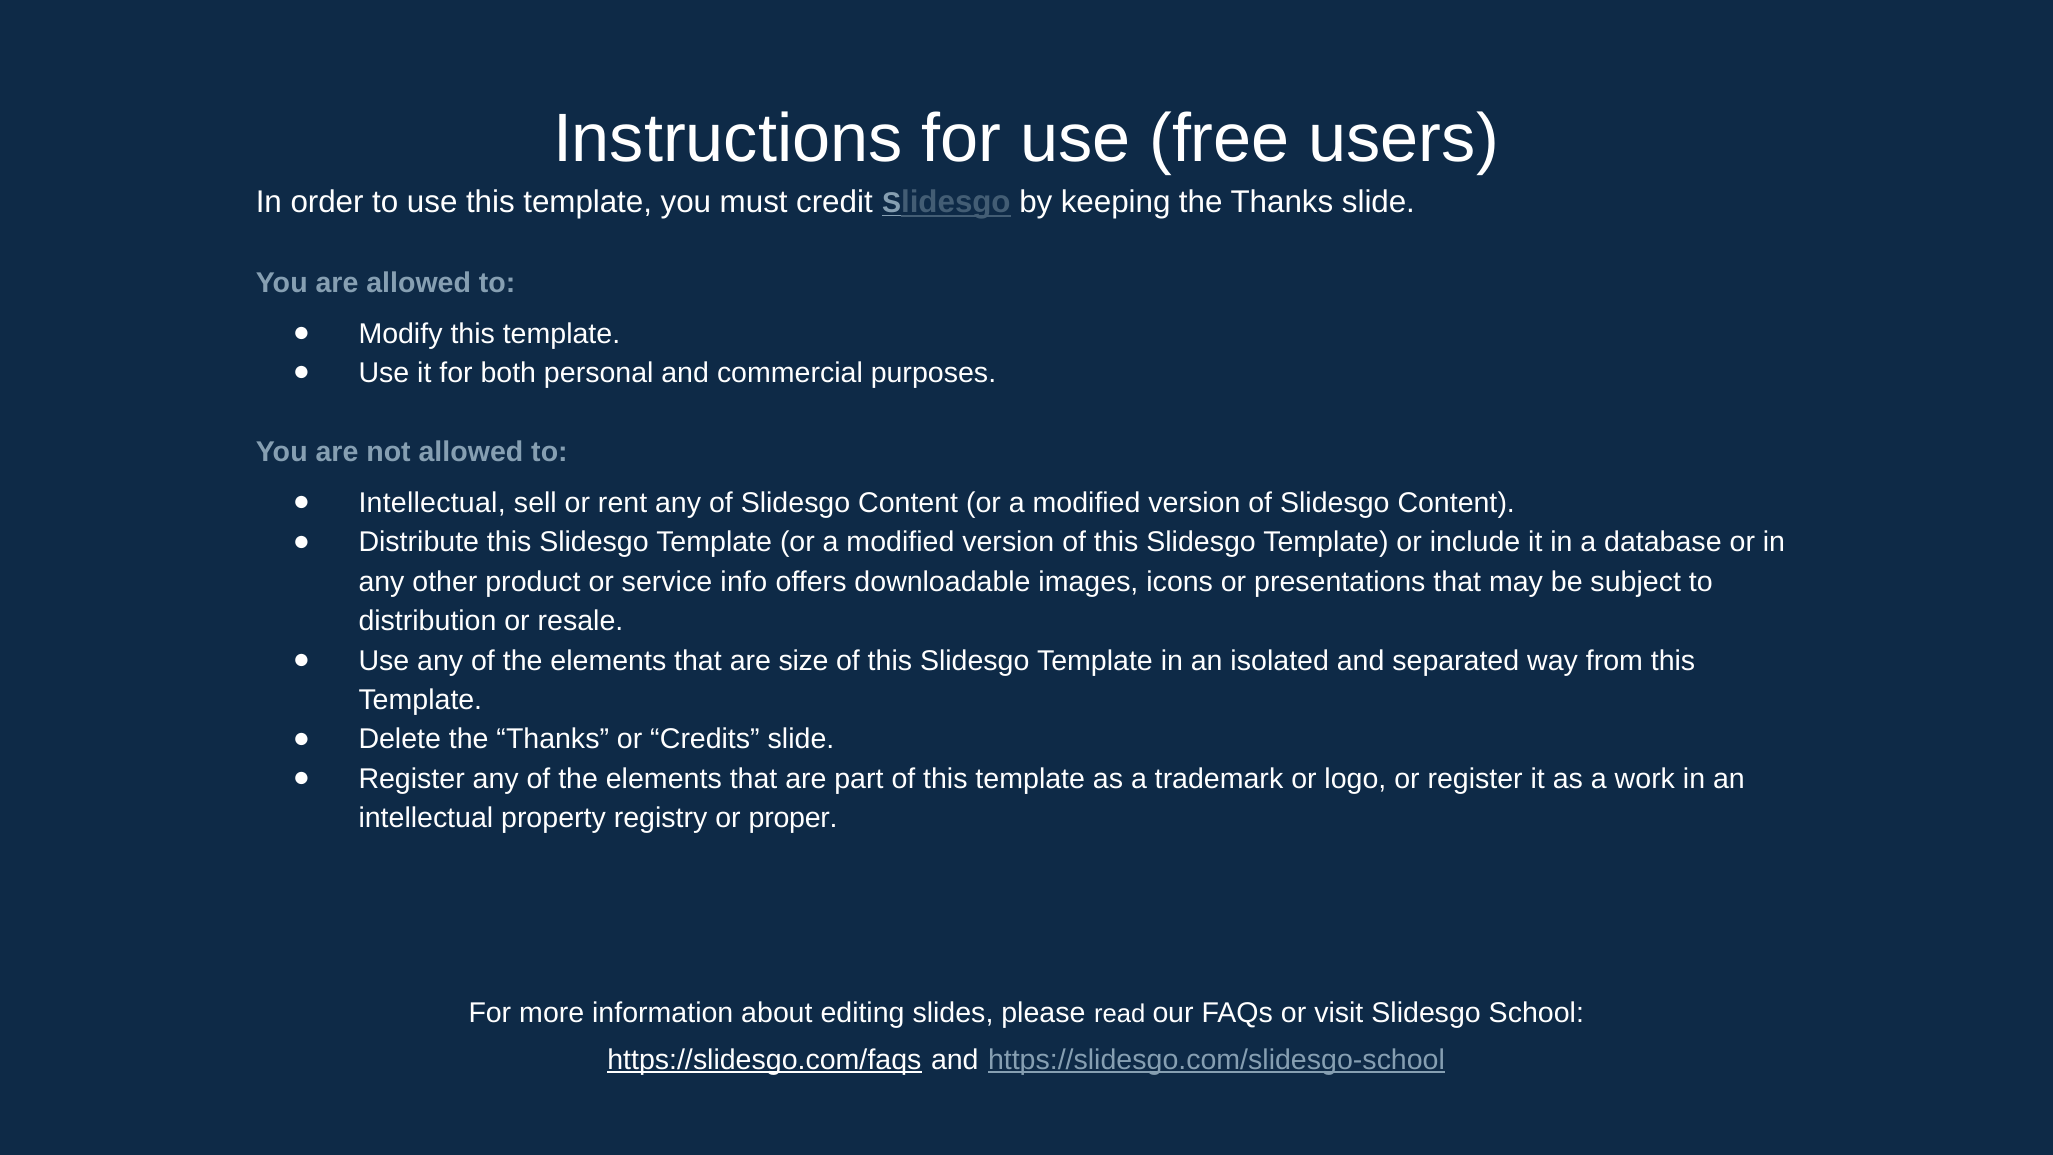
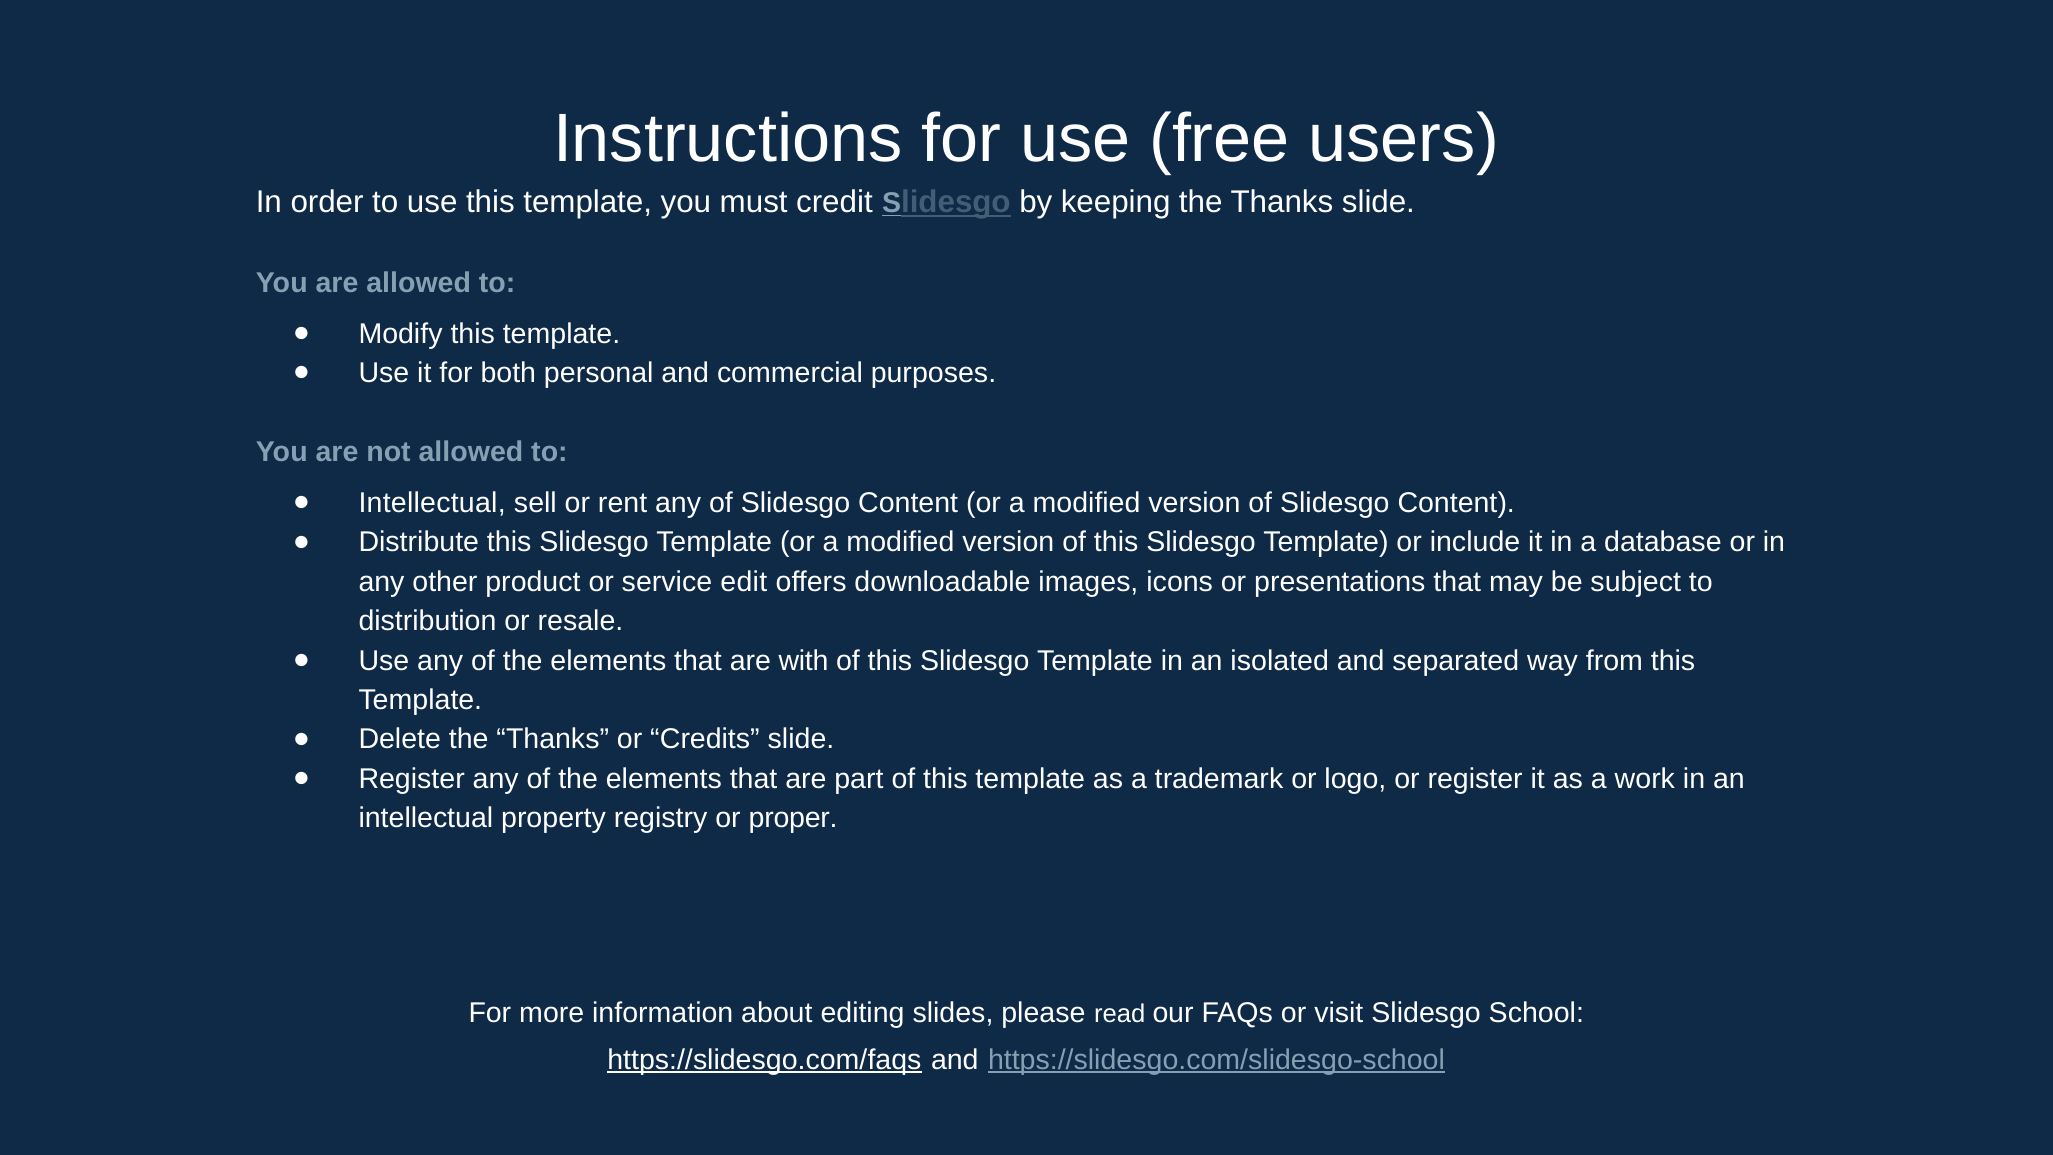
info: info -> edit
size: size -> with
